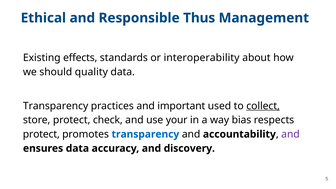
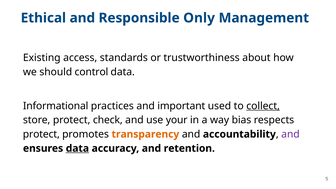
Thus: Thus -> Only
effects: effects -> access
interoperability: interoperability -> trustworthiness
quality: quality -> control
Transparency at (56, 106): Transparency -> Informational
transparency at (145, 134) colour: blue -> orange
data at (77, 148) underline: none -> present
discovery: discovery -> retention
